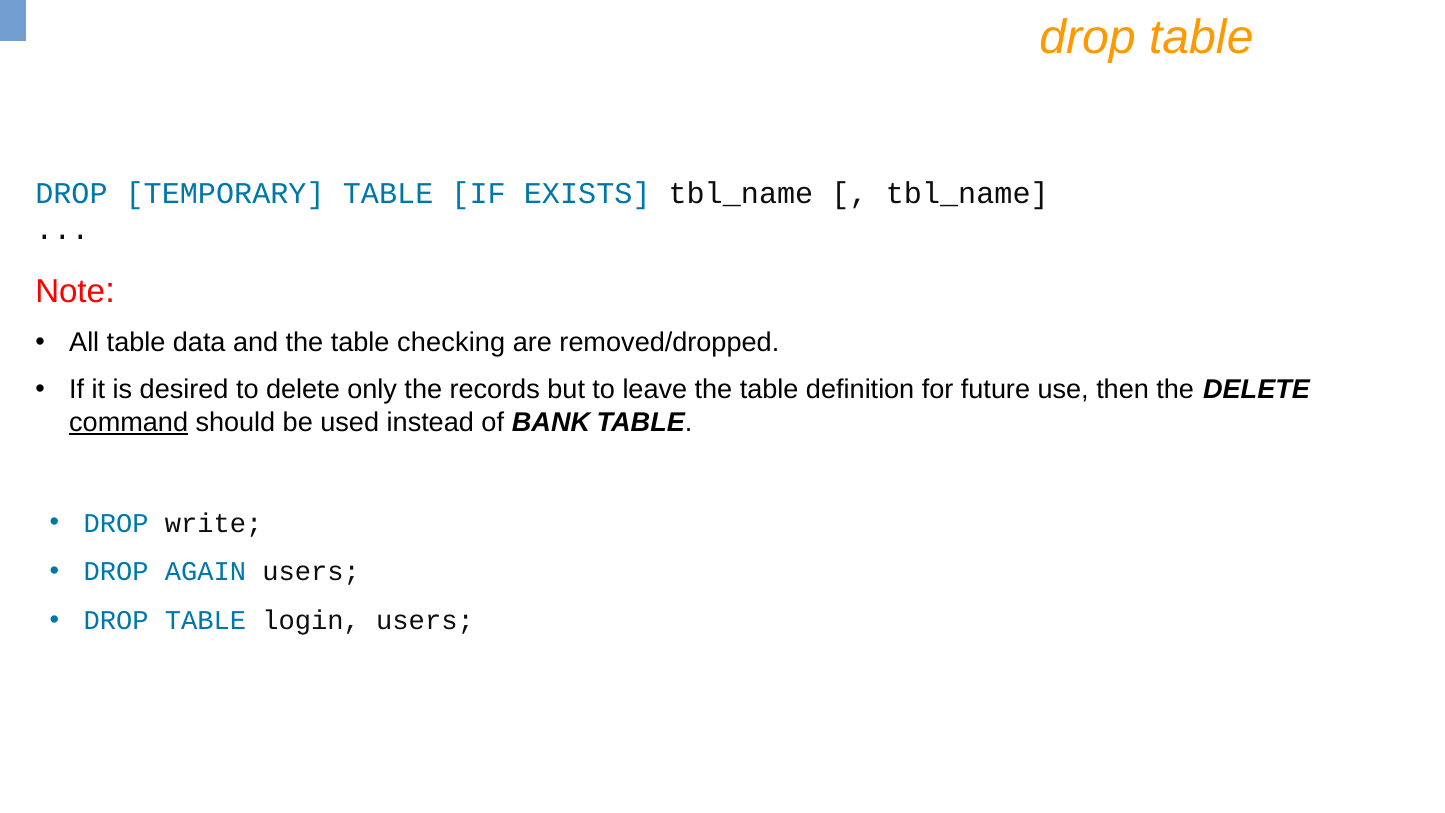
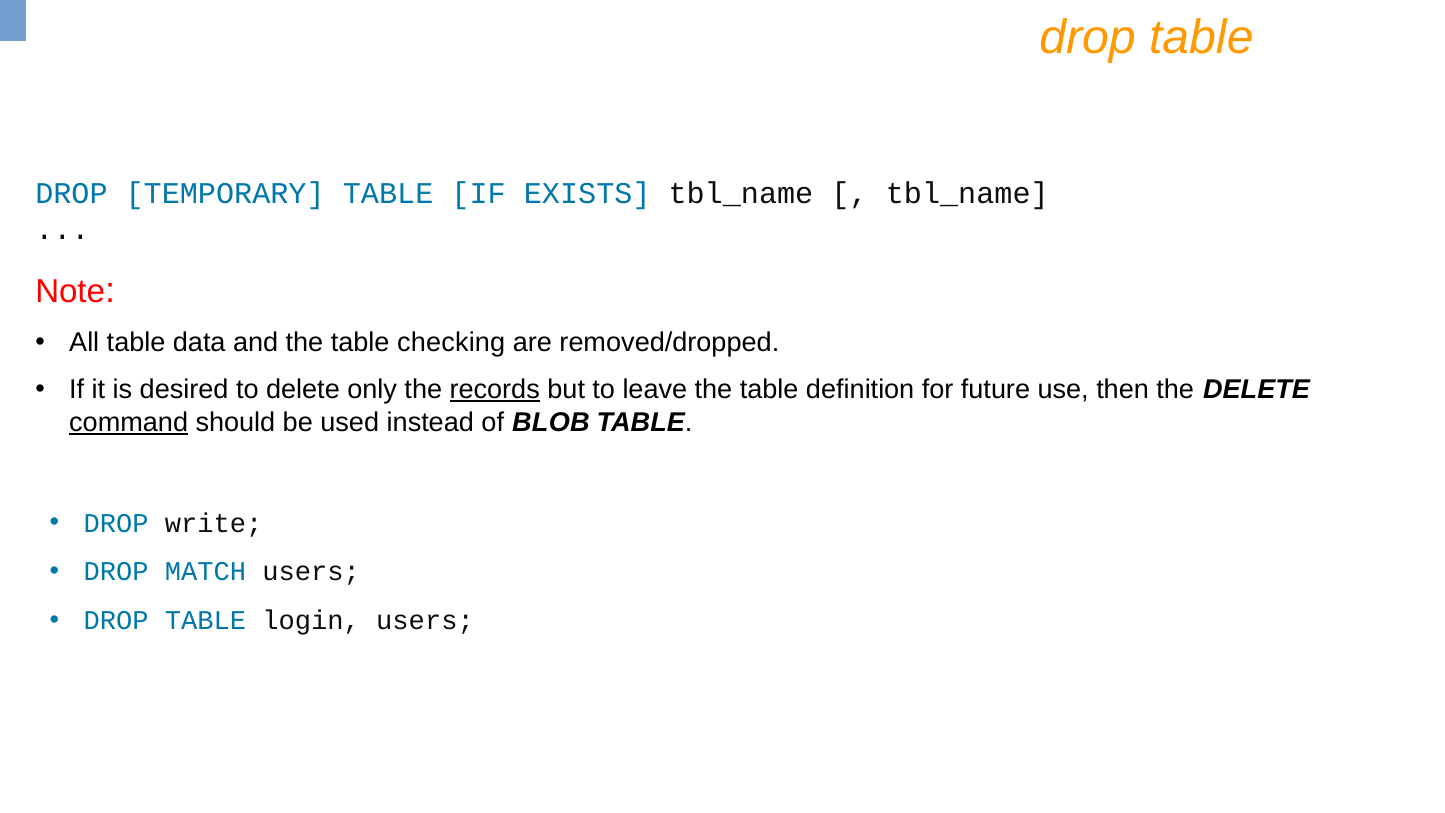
records underline: none -> present
BANK: BANK -> BLOB
AGAIN: AGAIN -> MATCH
